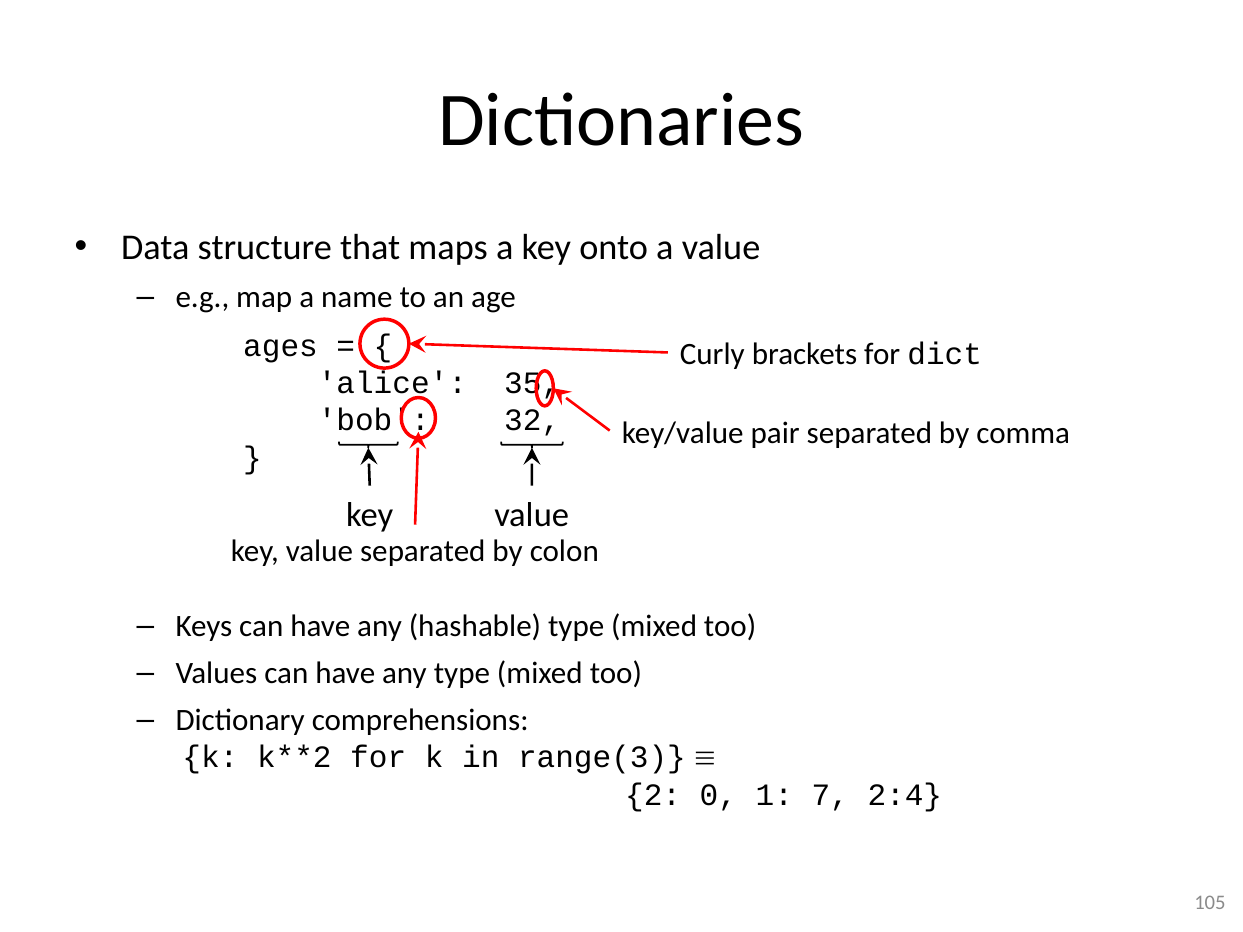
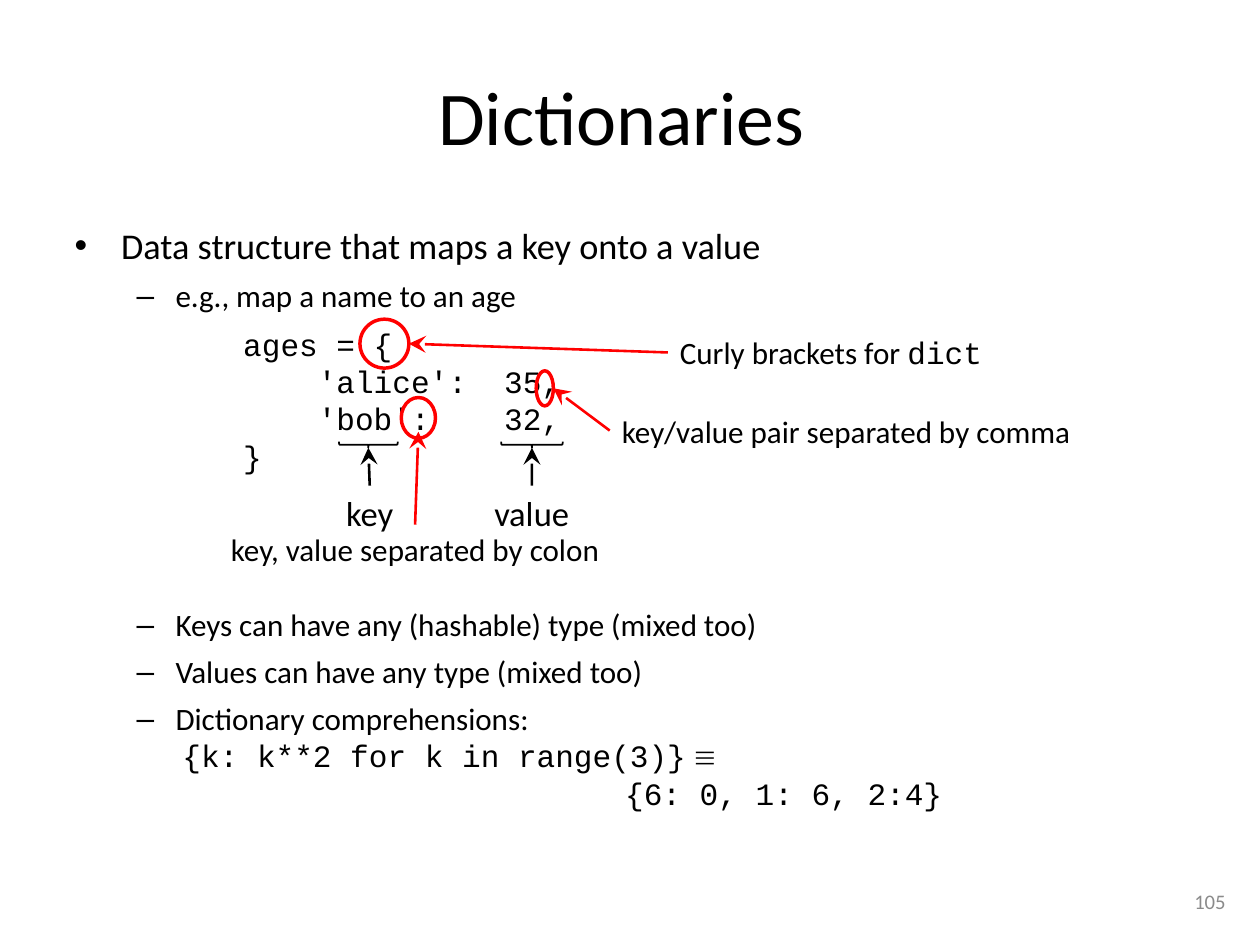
2 at (653, 795): 2 -> 6
1 7: 7 -> 6
